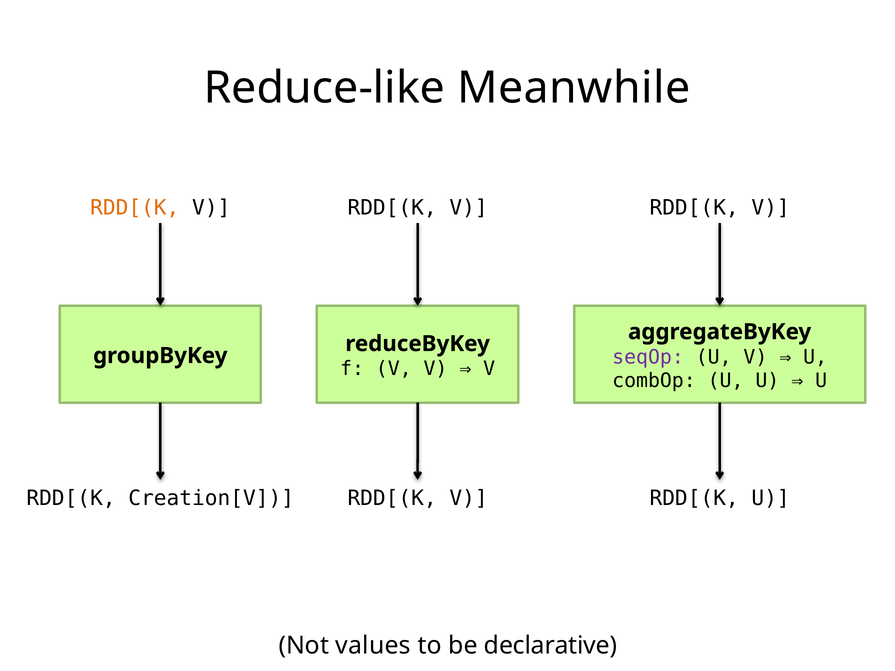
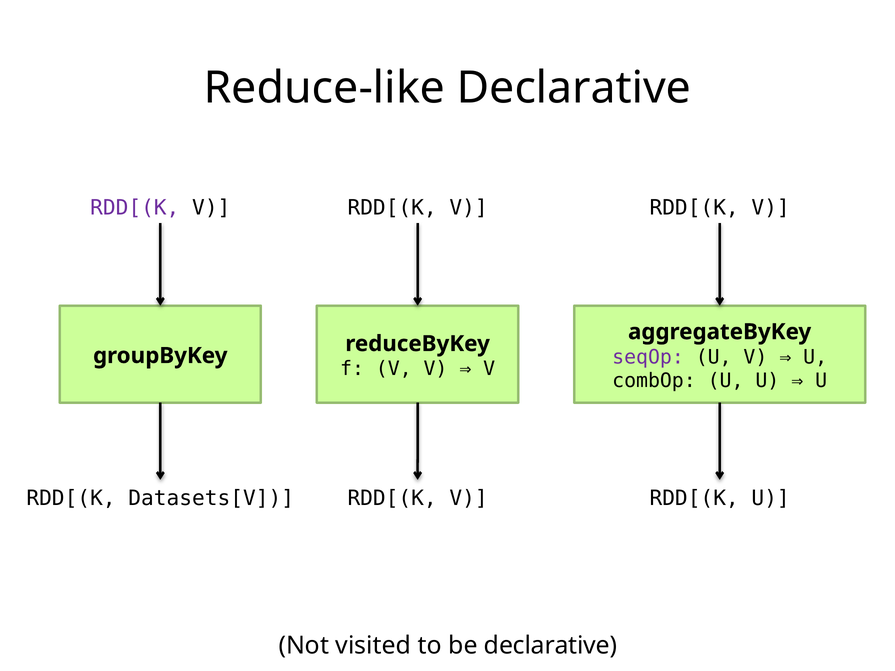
Reduce-like Meanwhile: Meanwhile -> Declarative
RDD[(K at (135, 208) colour: orange -> purple
Creation[V: Creation[V -> Datasets[V
values: values -> visited
